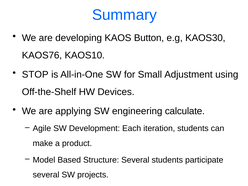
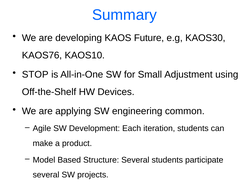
Button: Button -> Future
calculate: calculate -> common
